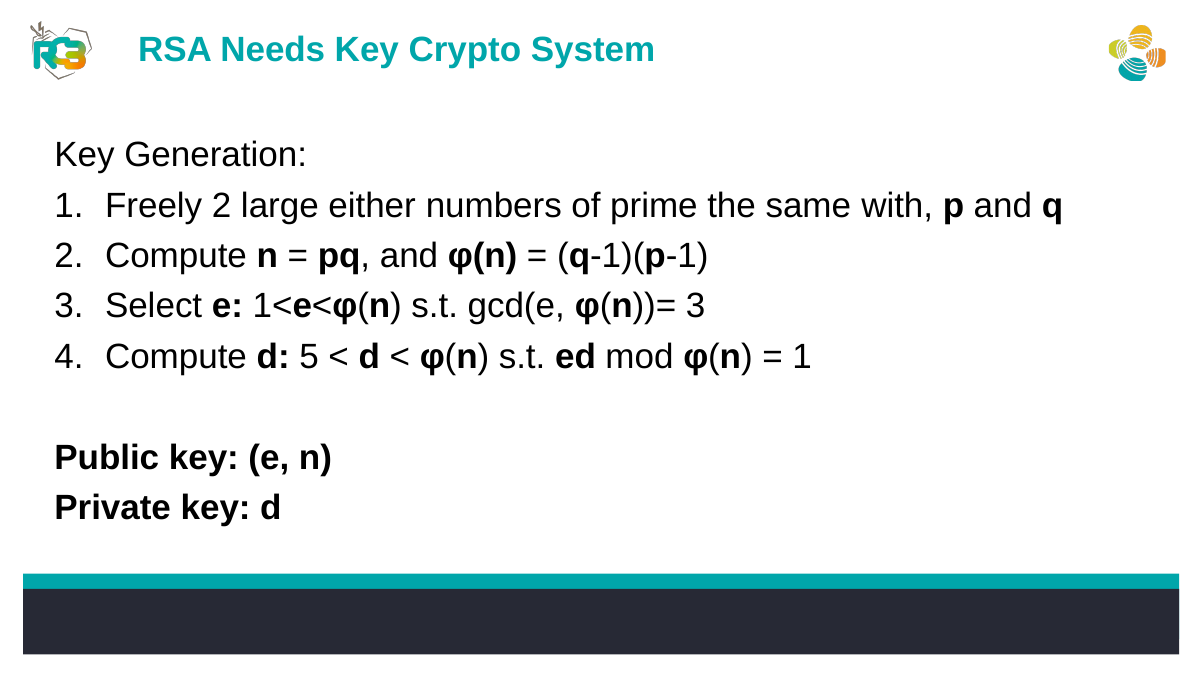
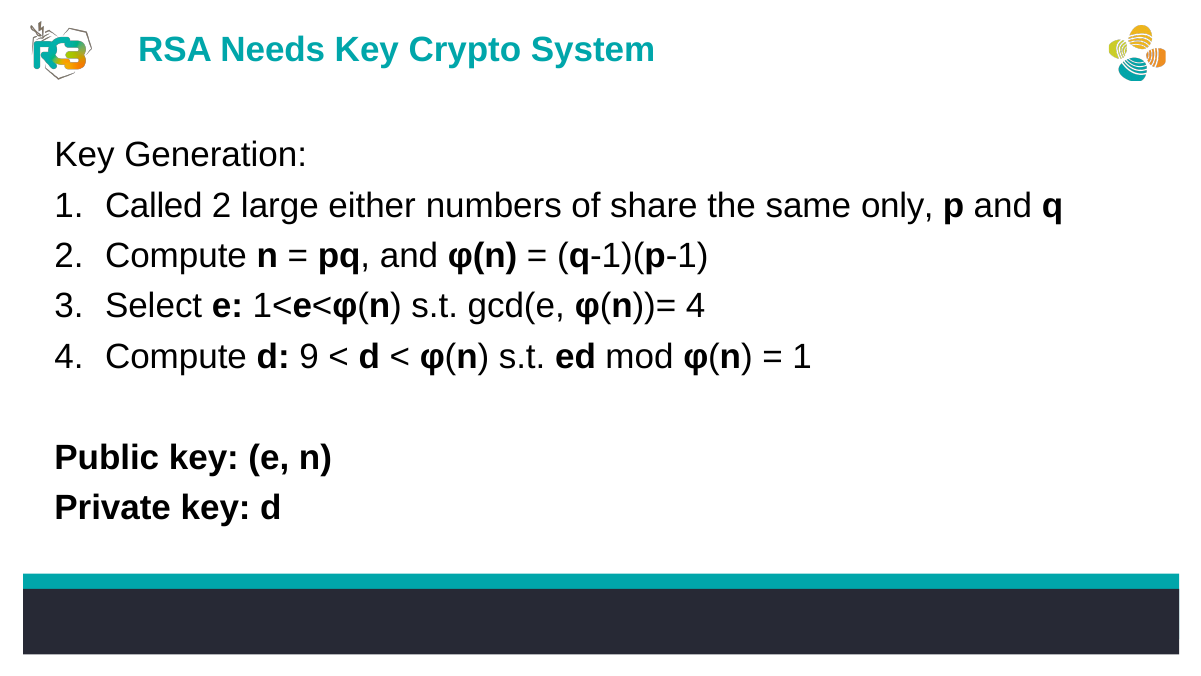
Freely: Freely -> Called
prime: prime -> share
with: with -> only
φ(n))= 3: 3 -> 4
5: 5 -> 9
